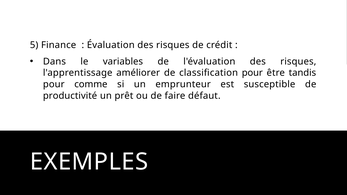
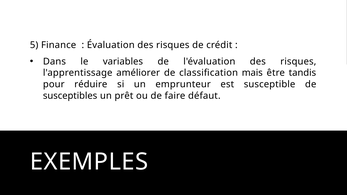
classification pour: pour -> mais
comme: comme -> réduire
productivité: productivité -> susceptibles
